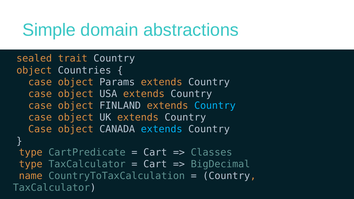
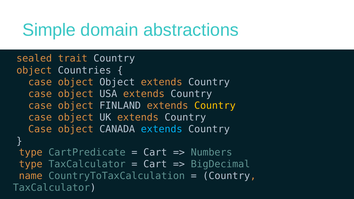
object Params: Params -> Object
Country at (215, 106) colour: light blue -> yellow
Classes: Classes -> Numbers
